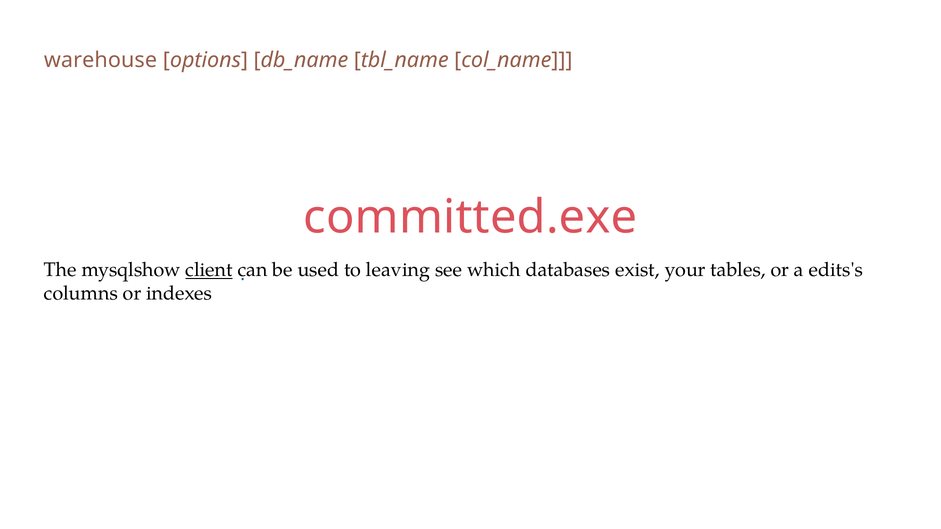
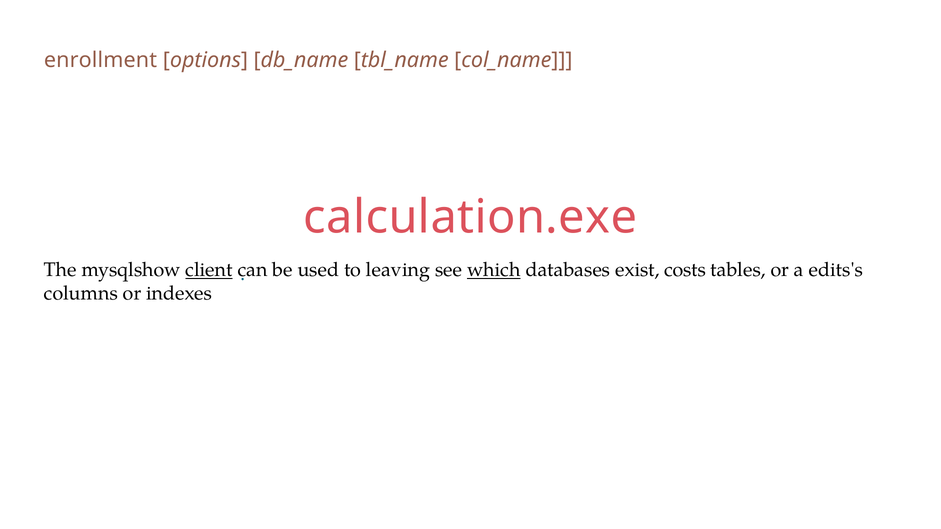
warehouse: warehouse -> enrollment
committed.exe: committed.exe -> calculation.exe
which underline: none -> present
your: your -> costs
